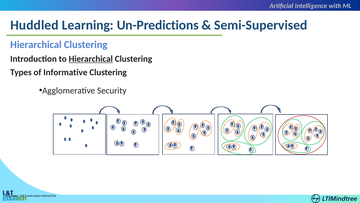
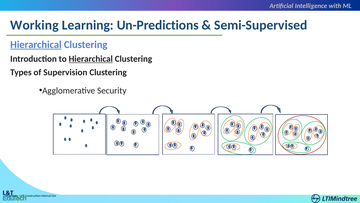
Huddled: Huddled -> Working
Hierarchical at (36, 45) underline: none -> present
Informative: Informative -> Supervision
